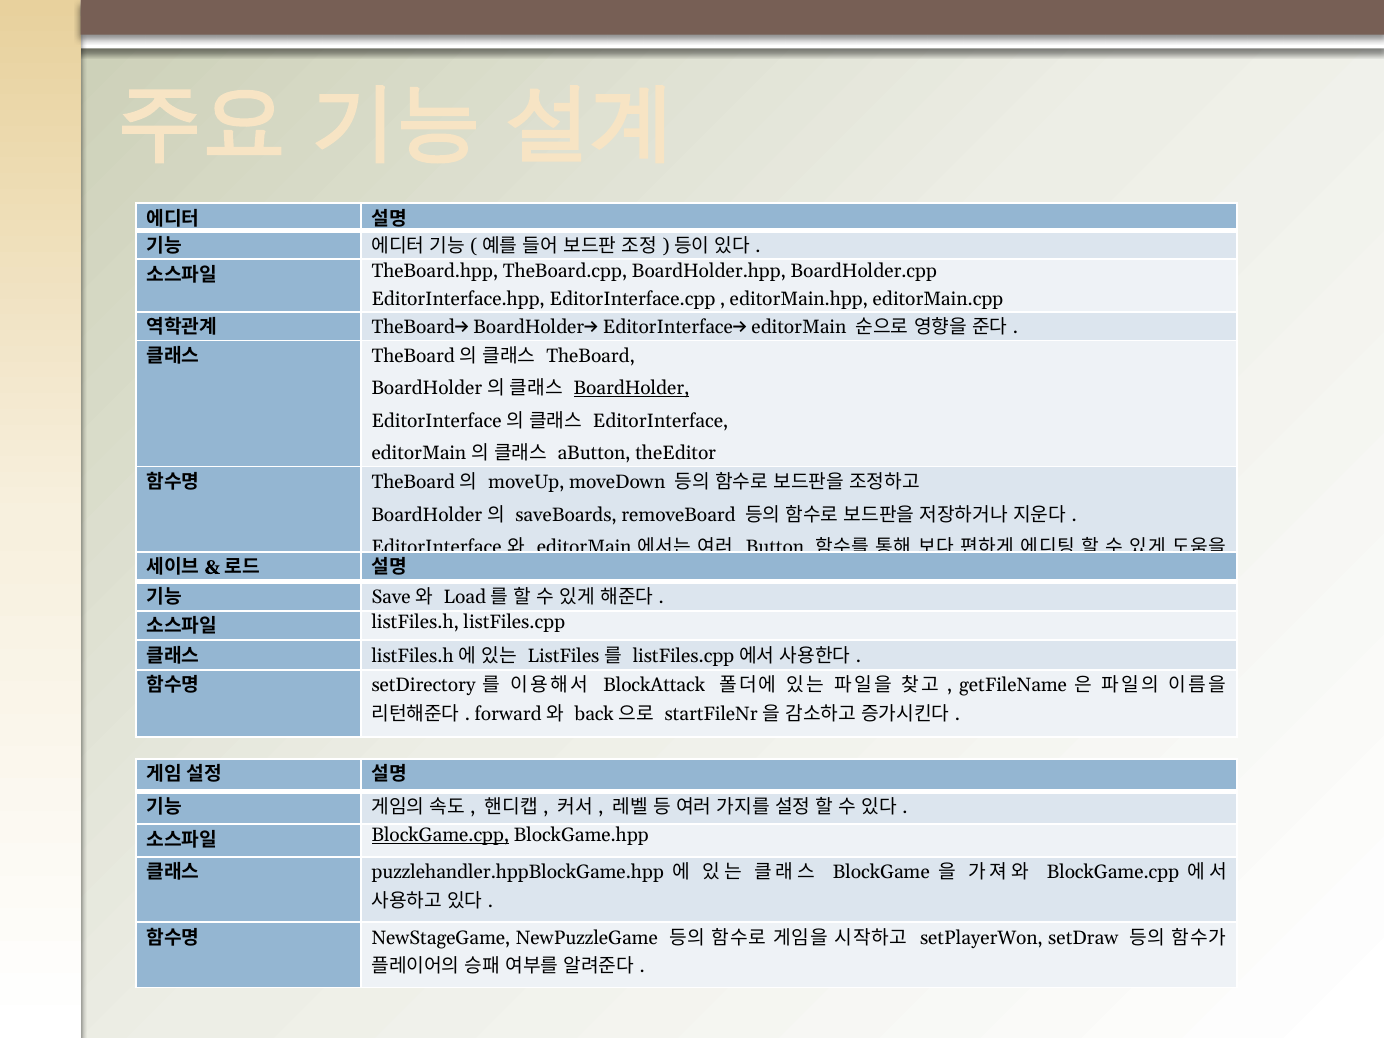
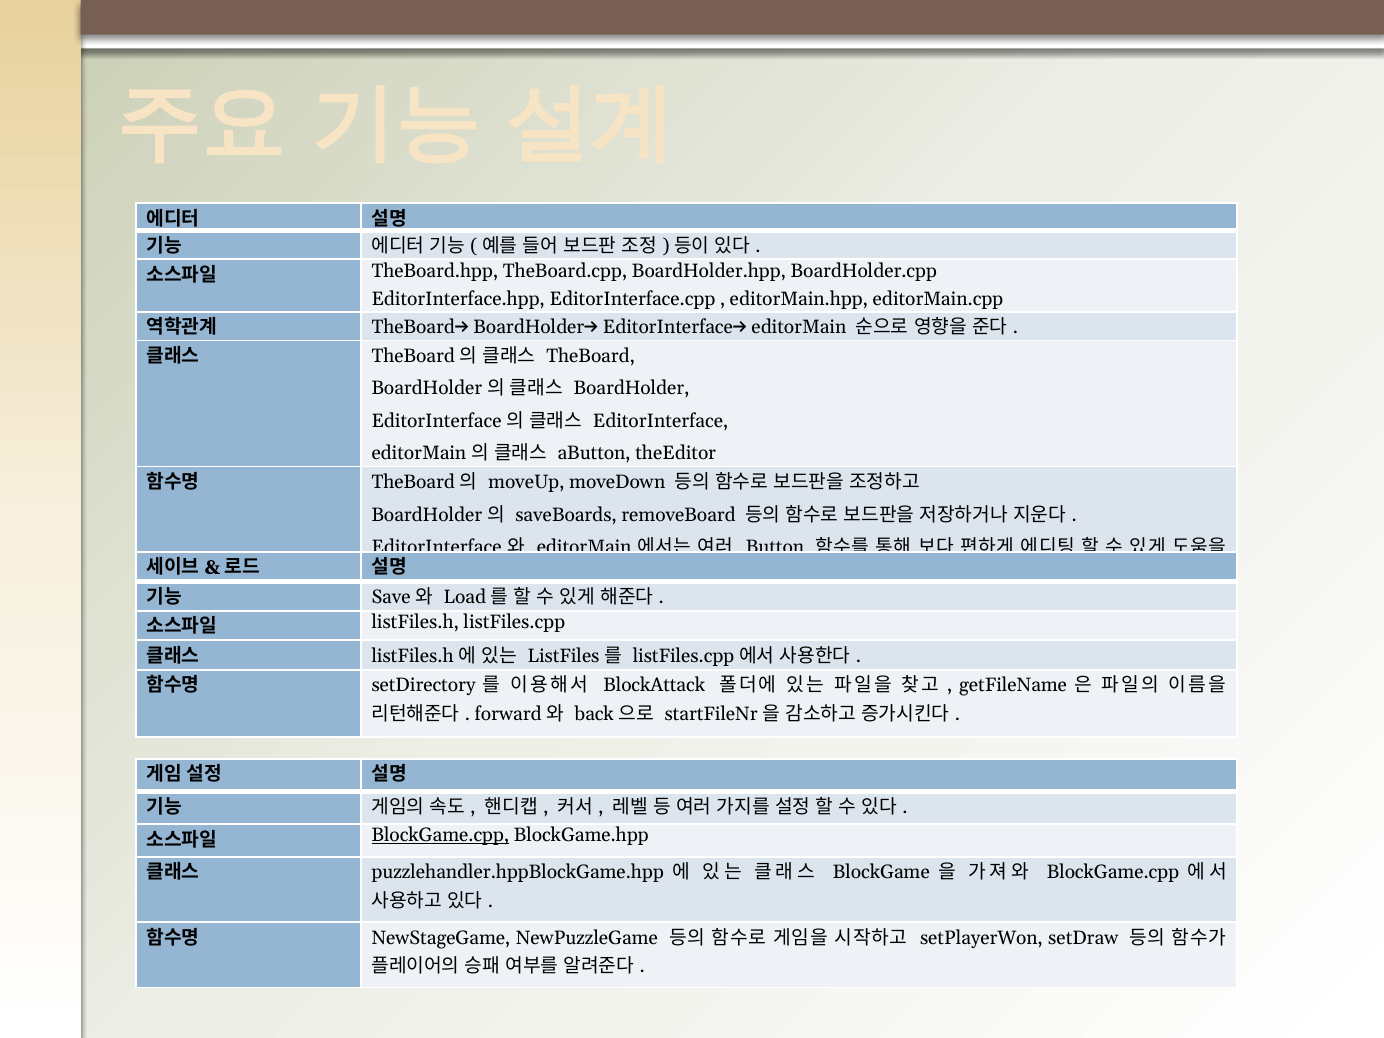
BoardHolder at (631, 389) underline: present -> none
